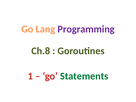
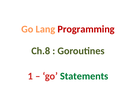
Programming colour: purple -> red
